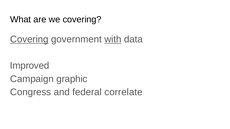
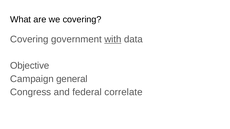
Covering at (29, 39) underline: present -> none
Improved: Improved -> Objective
graphic: graphic -> general
